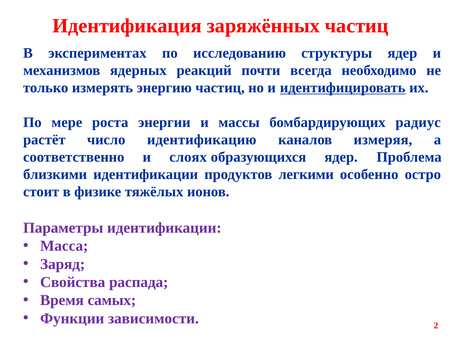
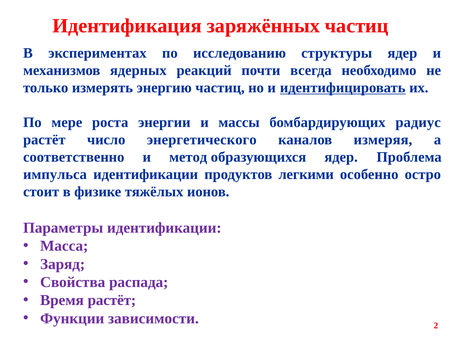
идентификацию: идентификацию -> энергетического
слоях: слоях -> метод
близкими: близкими -> импульса
Время самых: самых -> растёт
